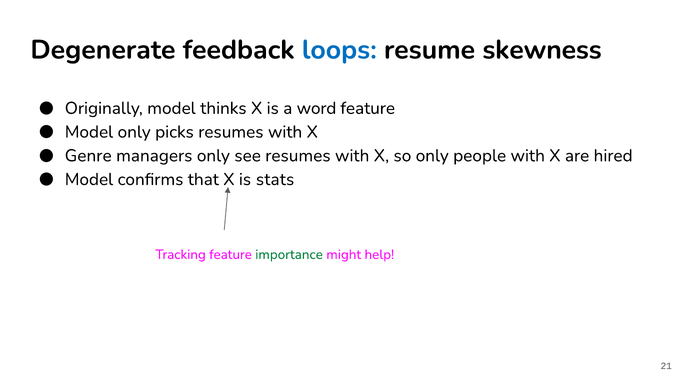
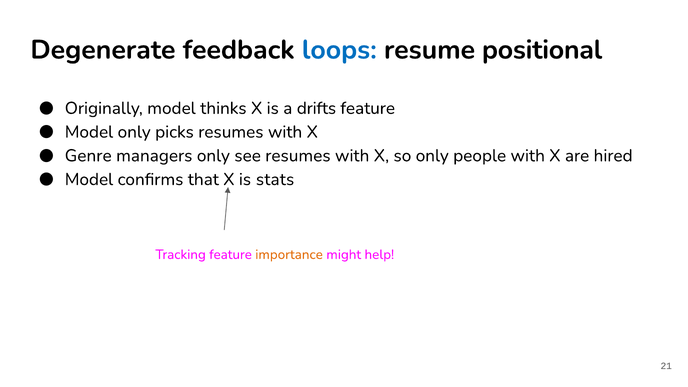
skewness: skewness -> positional
word: word -> drifts
importance colour: green -> orange
